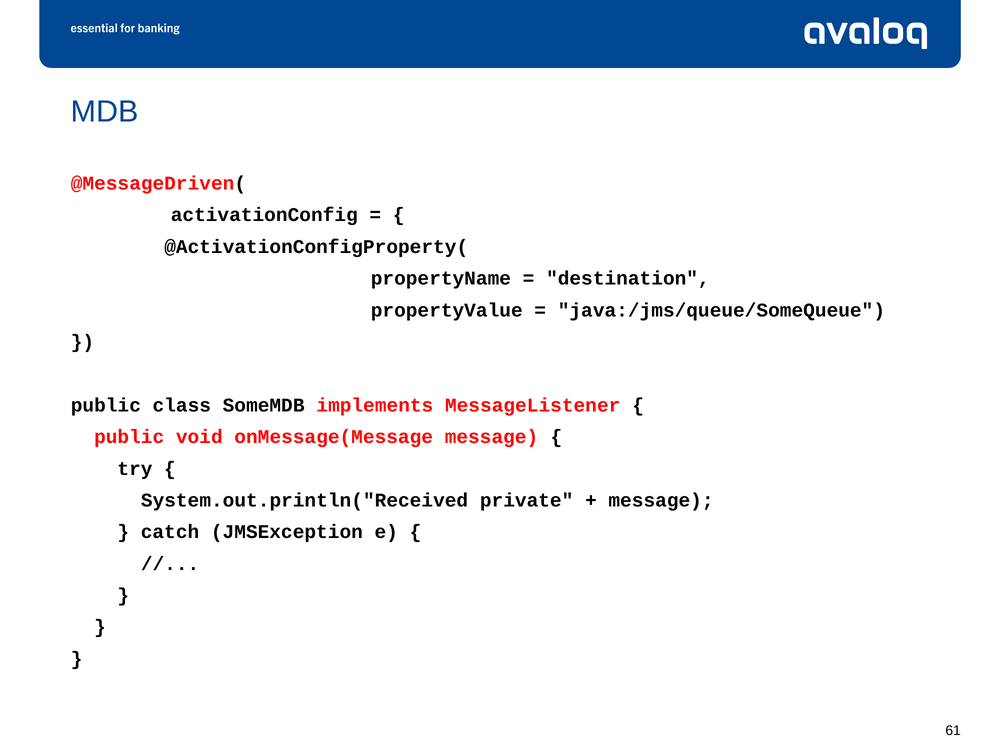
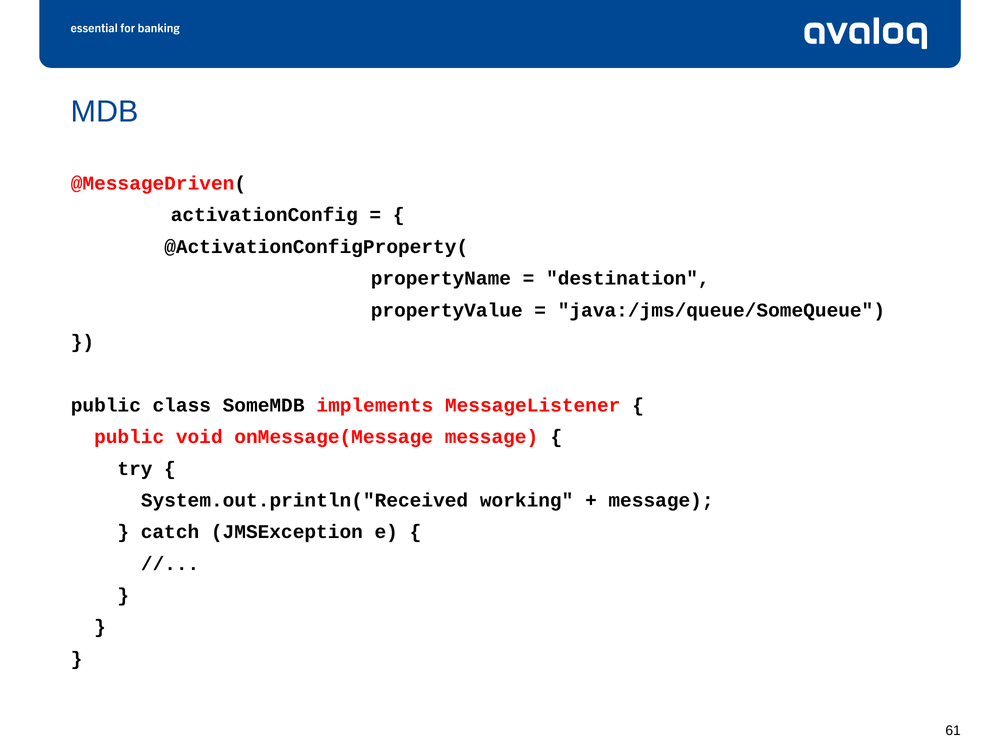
private: private -> working
